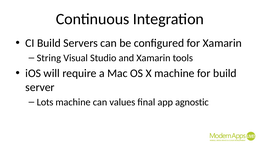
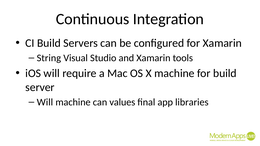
Lots at (45, 102): Lots -> Will
agnostic: agnostic -> libraries
